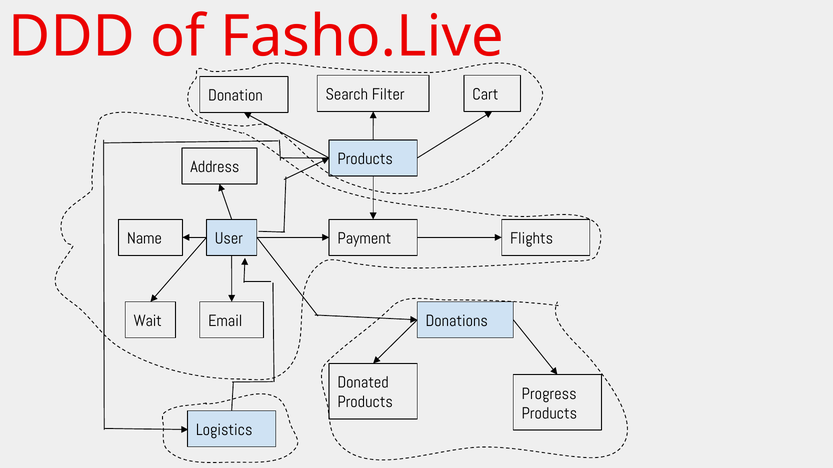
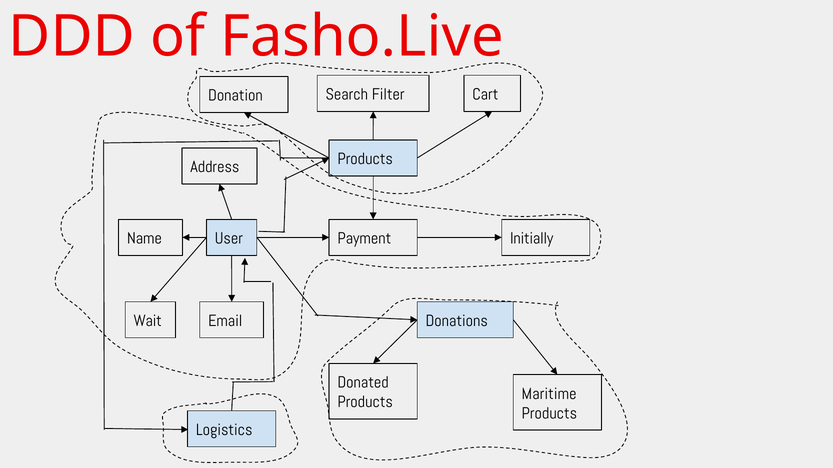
Flights: Flights -> Initially
Progress: Progress -> Maritime
